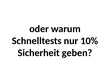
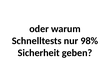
10%: 10% -> 98%
